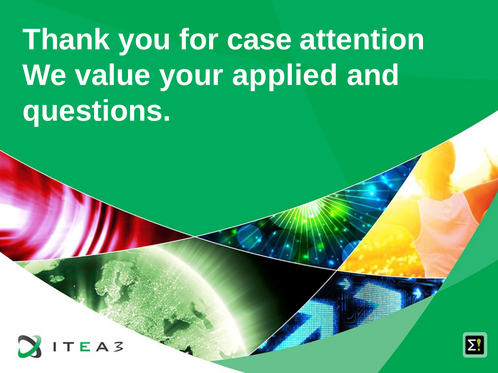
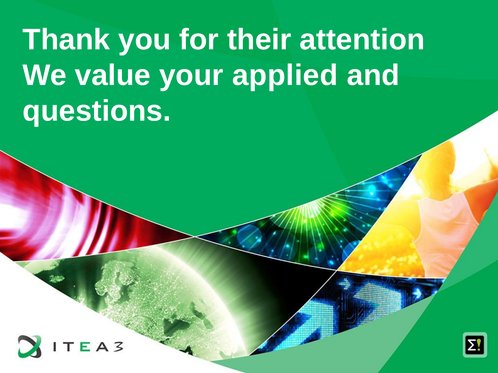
case: case -> their
